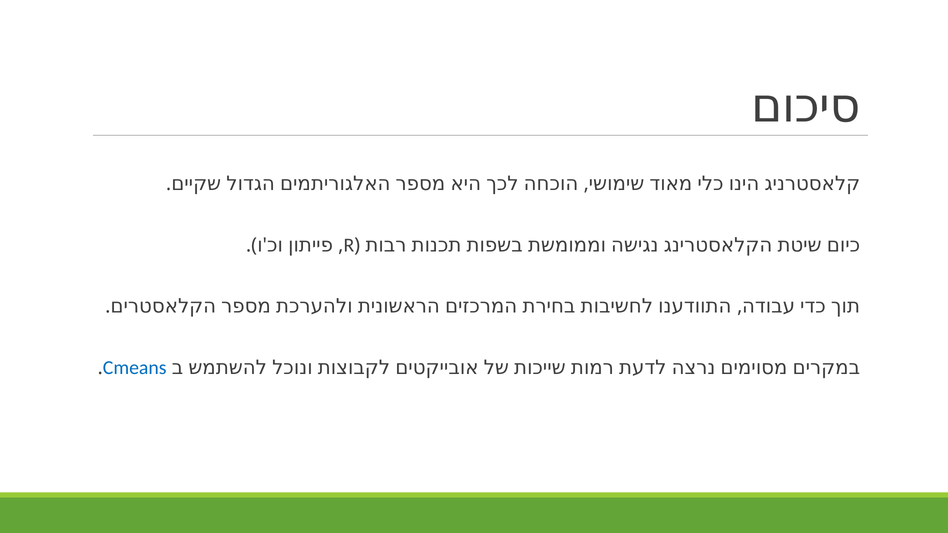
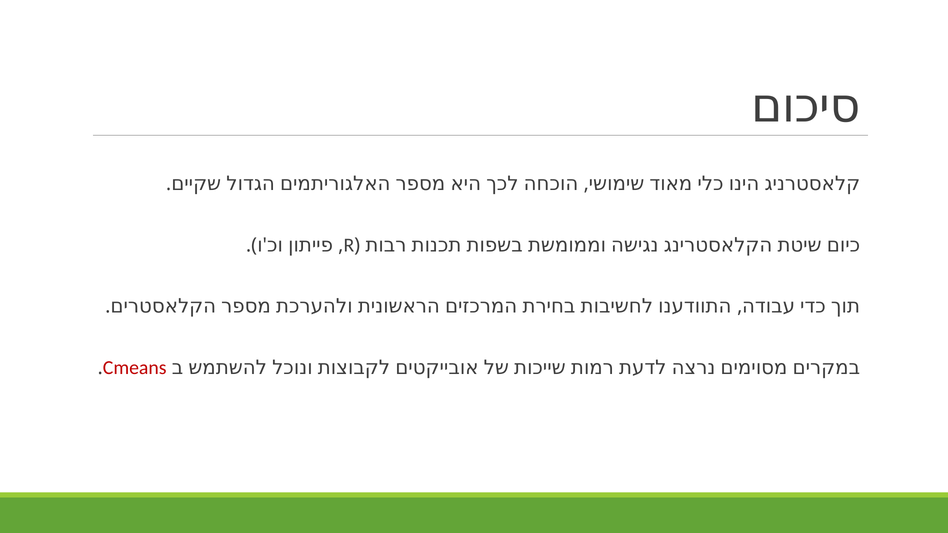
Cmeans colour: blue -> red
